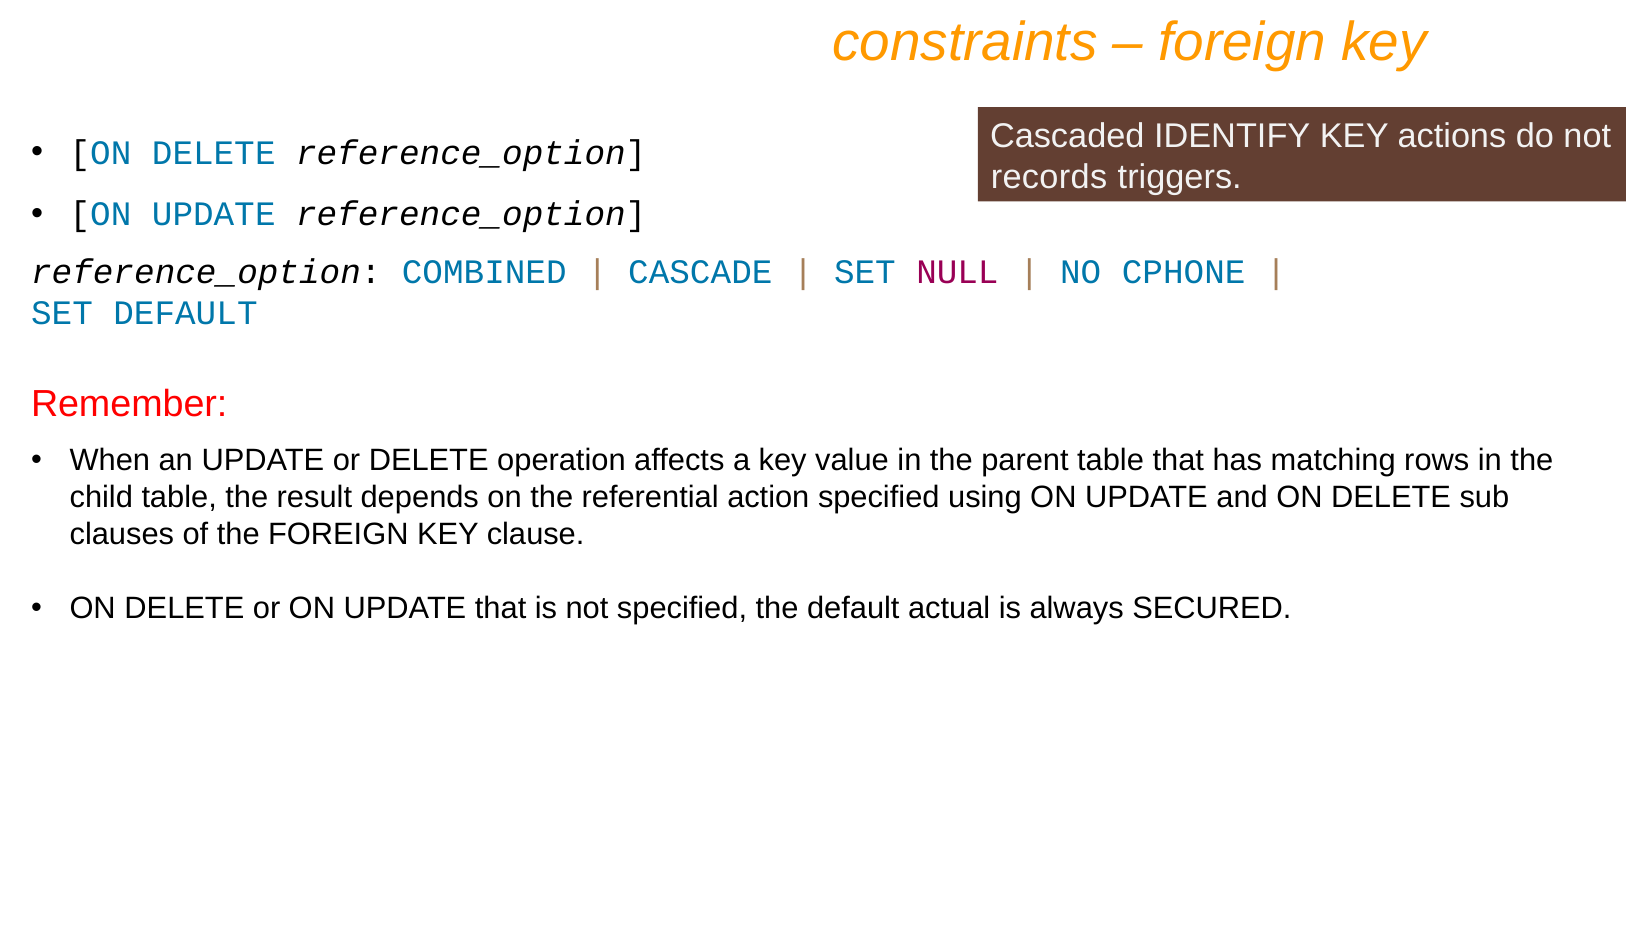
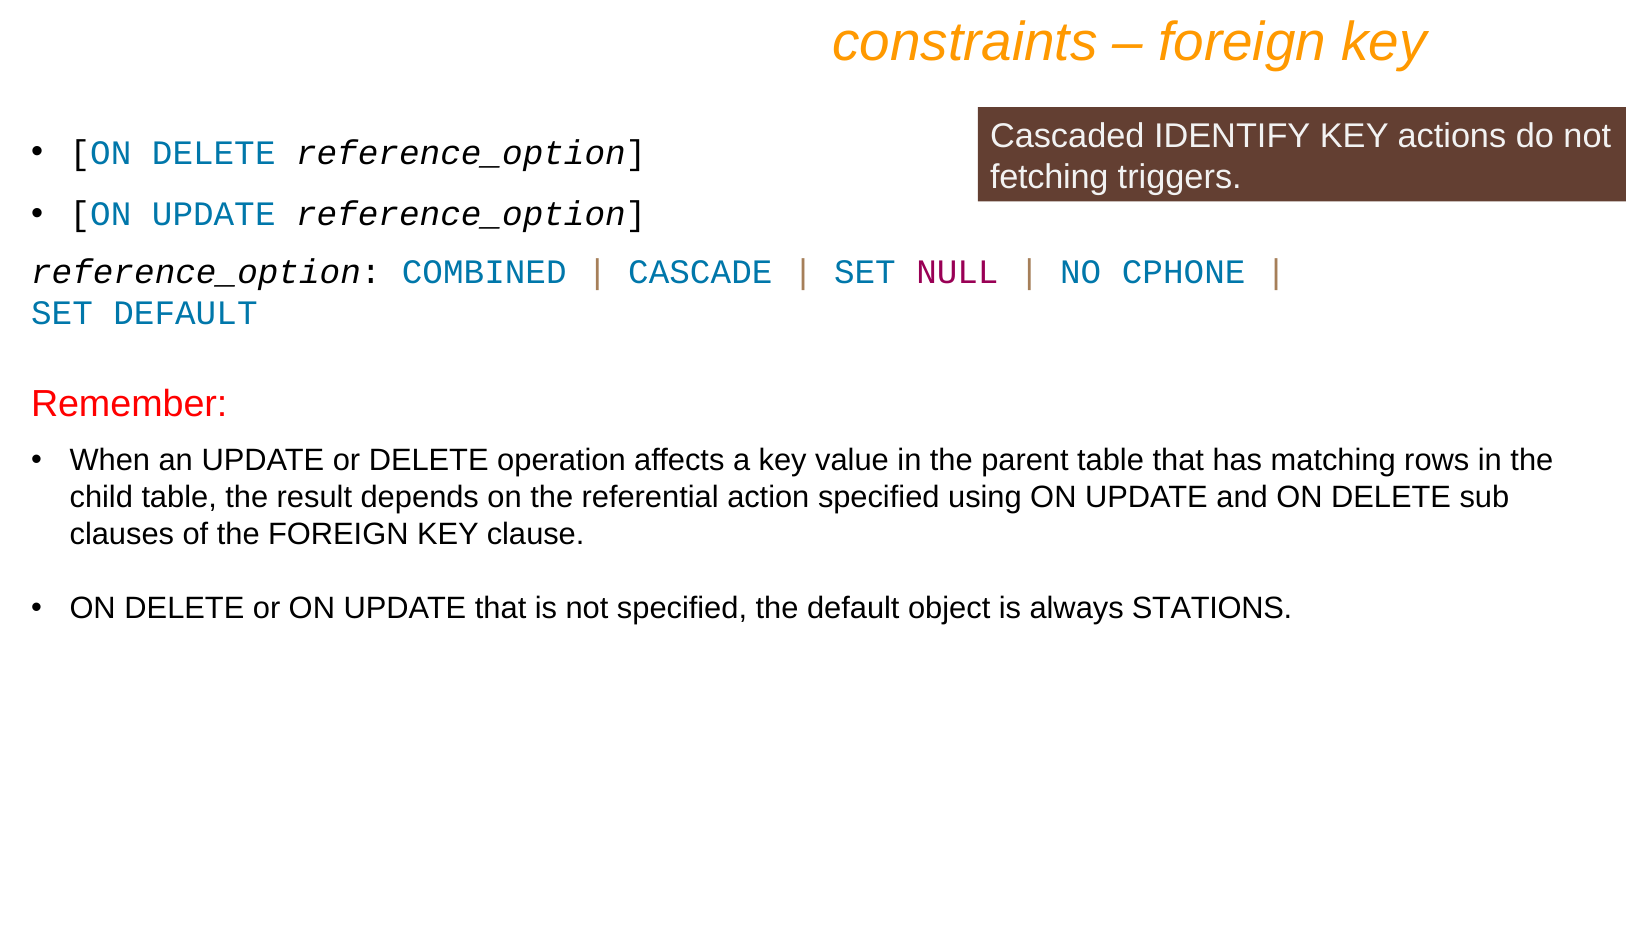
records: records -> fetching
actual: actual -> object
SECURED: SECURED -> STATIONS
